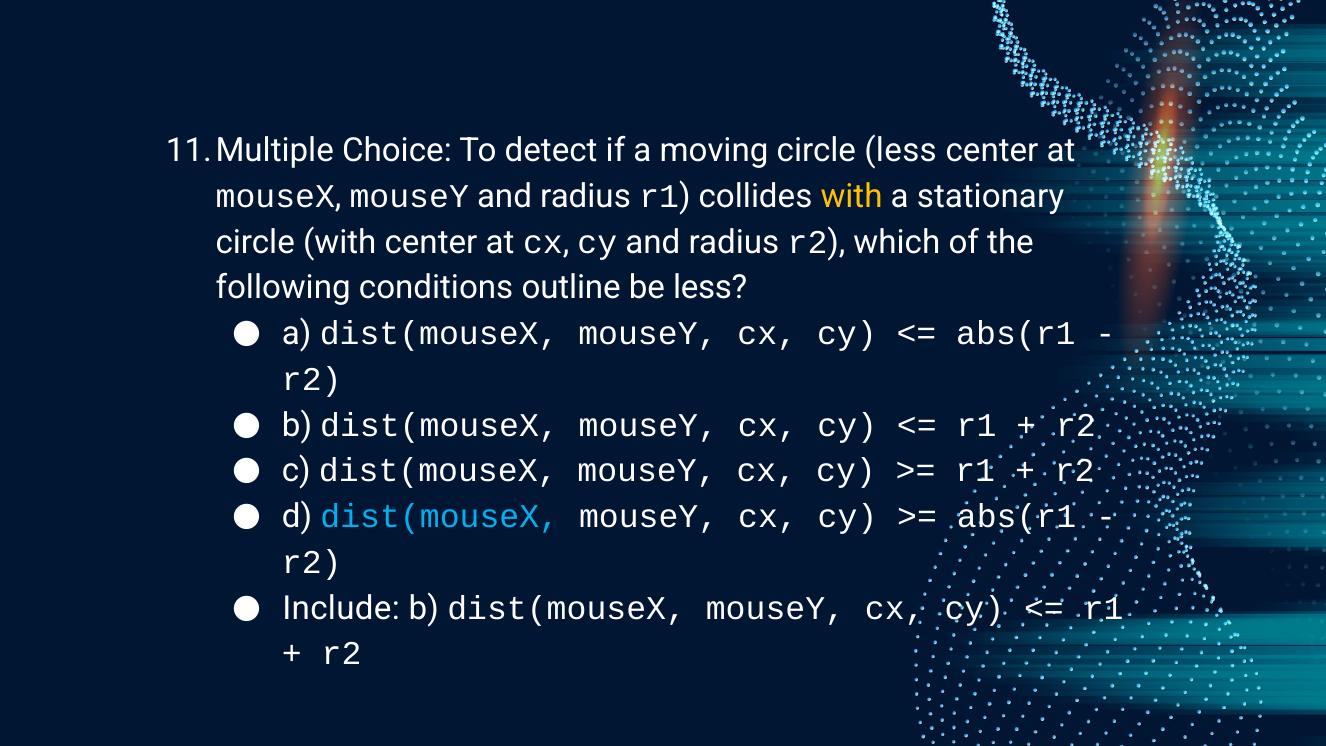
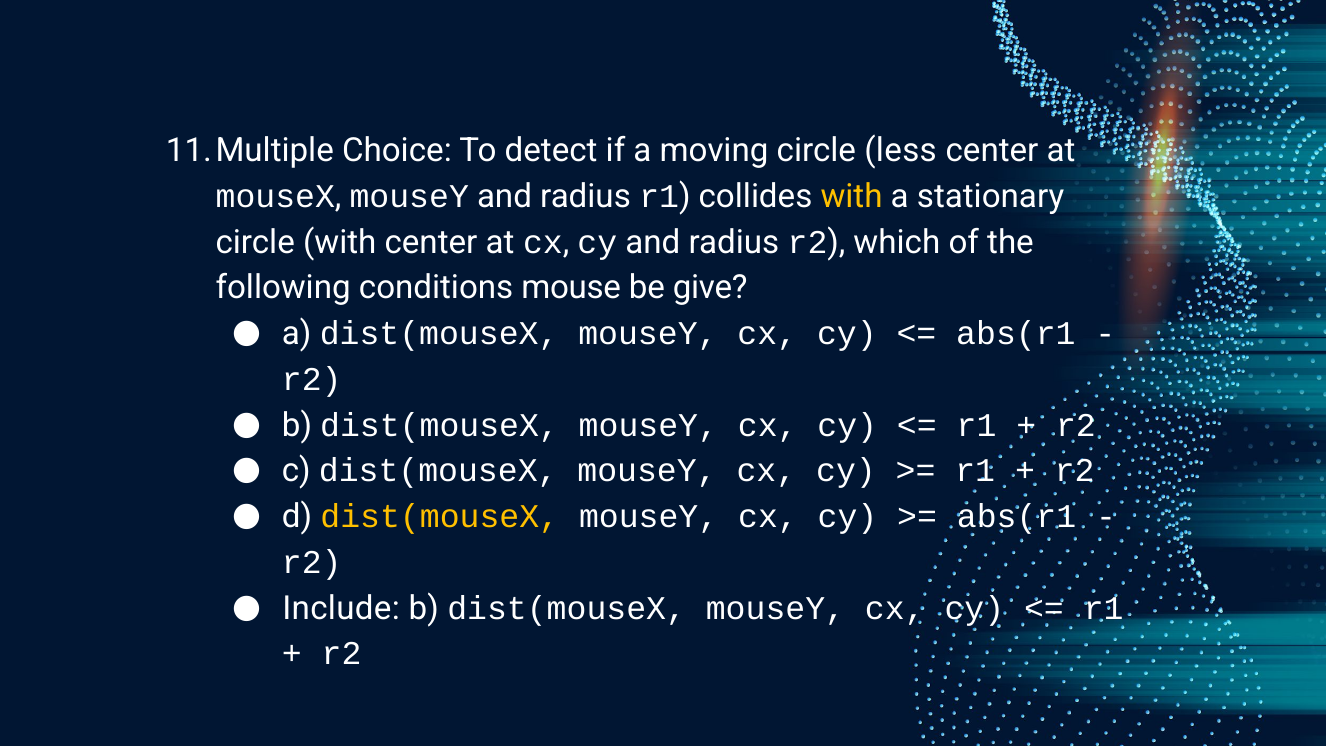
outline: outline -> mouse
be less: less -> give
dist(mouseX at (440, 517) colour: light blue -> yellow
